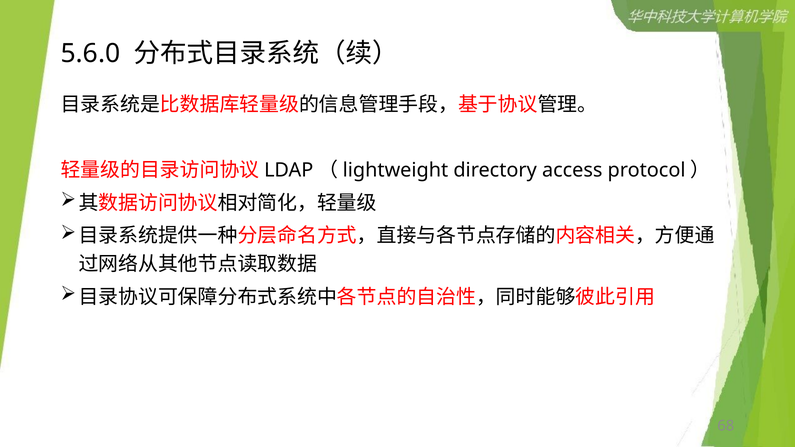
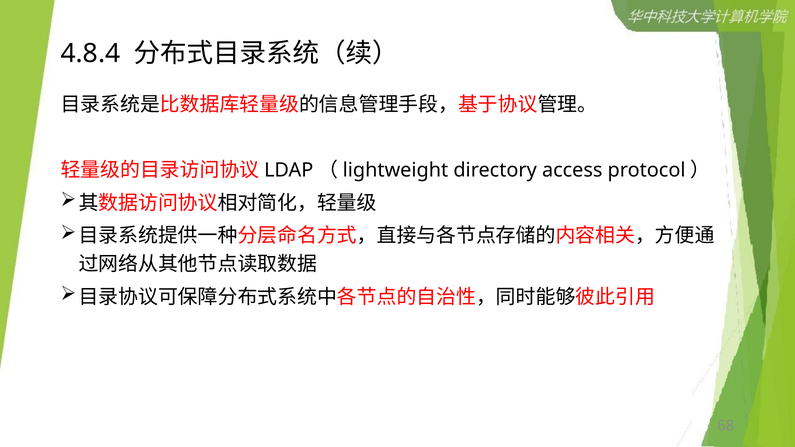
5.6.0: 5.6.0 -> 4.8.4
